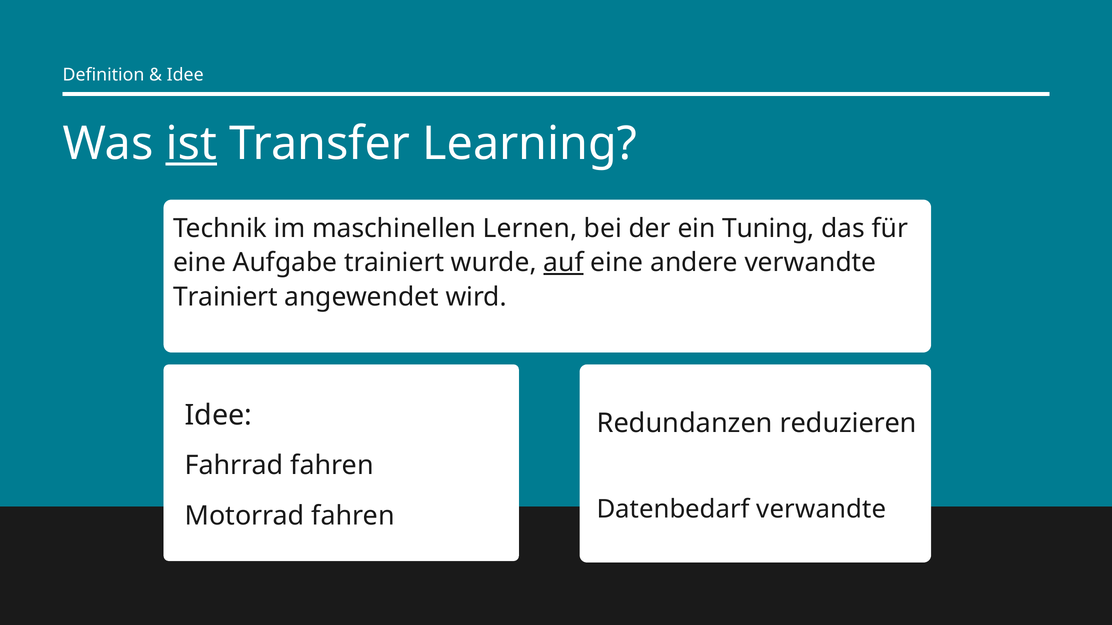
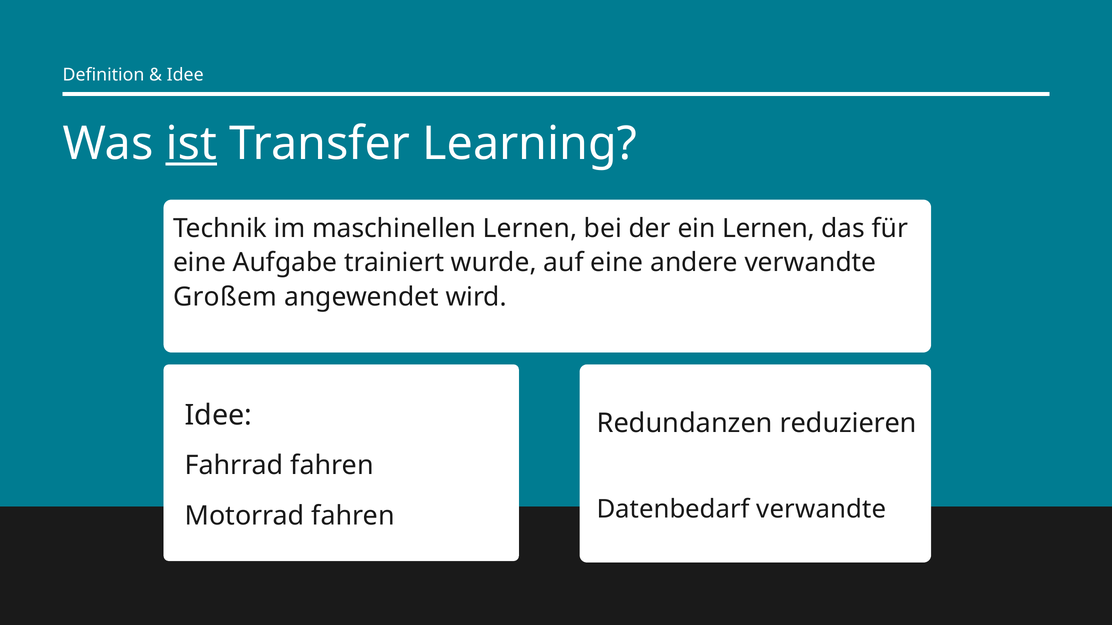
ein Tuning: Tuning -> Lernen
auf underline: present -> none
Trainiert at (225, 297): Trainiert -> Großem
